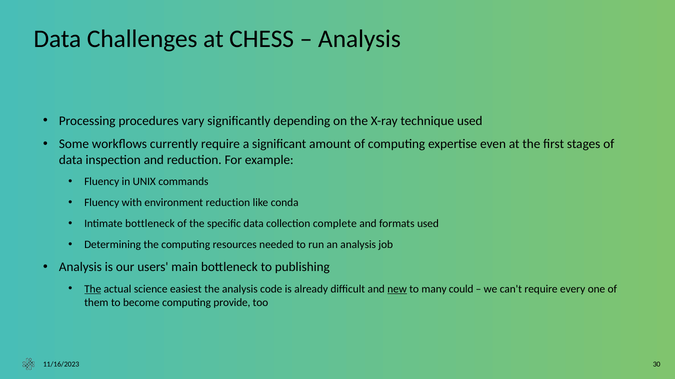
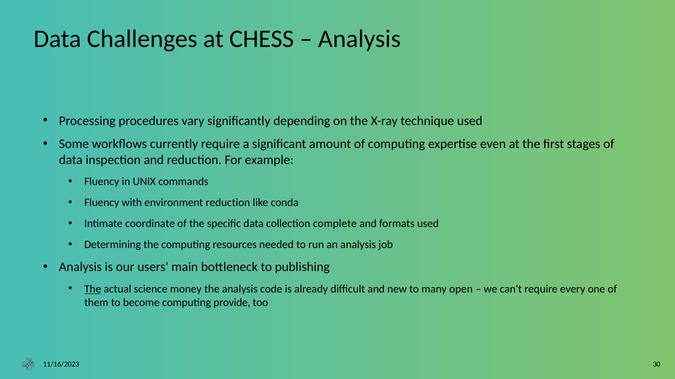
Intimate bottleneck: bottleneck -> coordinate
easiest: easiest -> money
new underline: present -> none
could: could -> open
